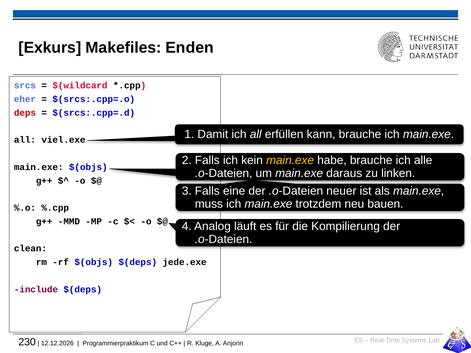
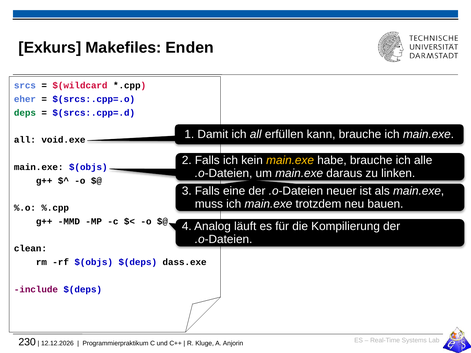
deps colour: red -> green
viel.exe: viel.exe -> void.exe
jede.exe: jede.exe -> dass.exe
